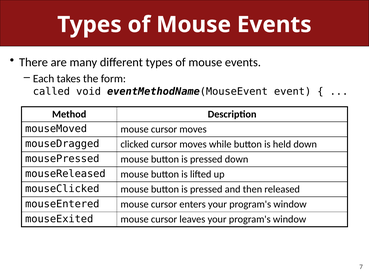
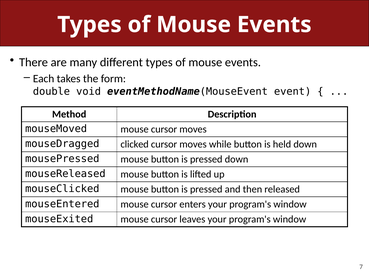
called: called -> double
